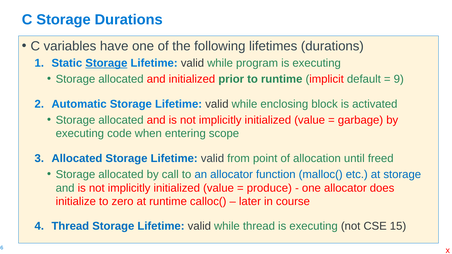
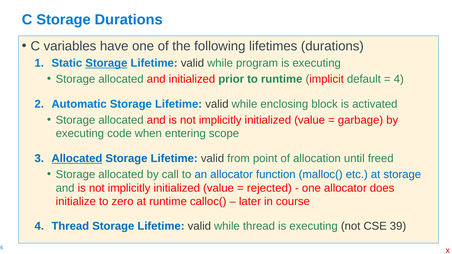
9 at (399, 79): 9 -> 4
Allocated at (77, 159) underline: none -> present
produce: produce -> rejected
15: 15 -> 39
